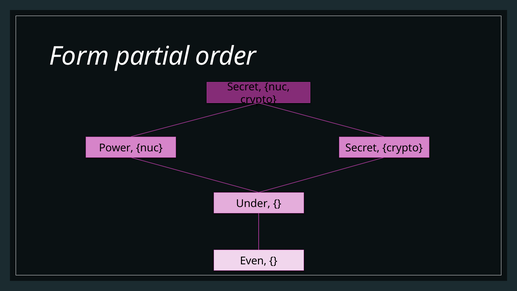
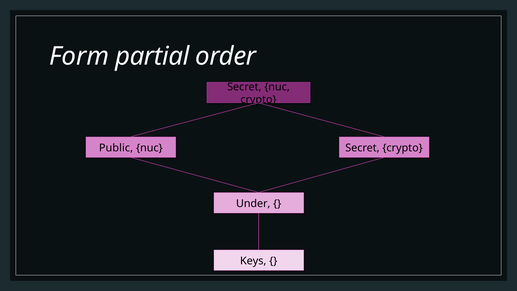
Power: Power -> Public
Even: Even -> Keys
